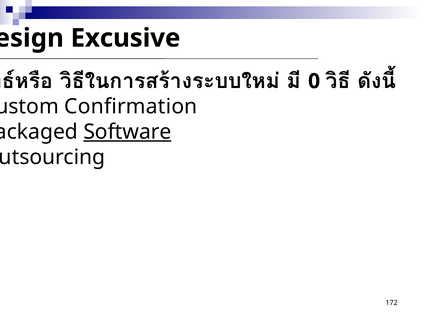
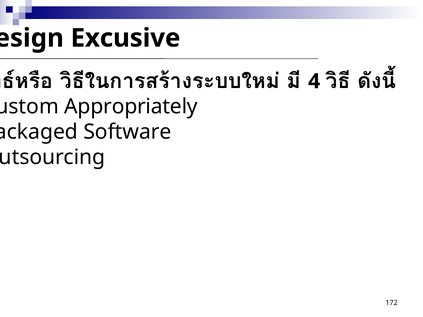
0: 0 -> 4
Confirmation: Confirmation -> Appropriately
Software underline: present -> none
